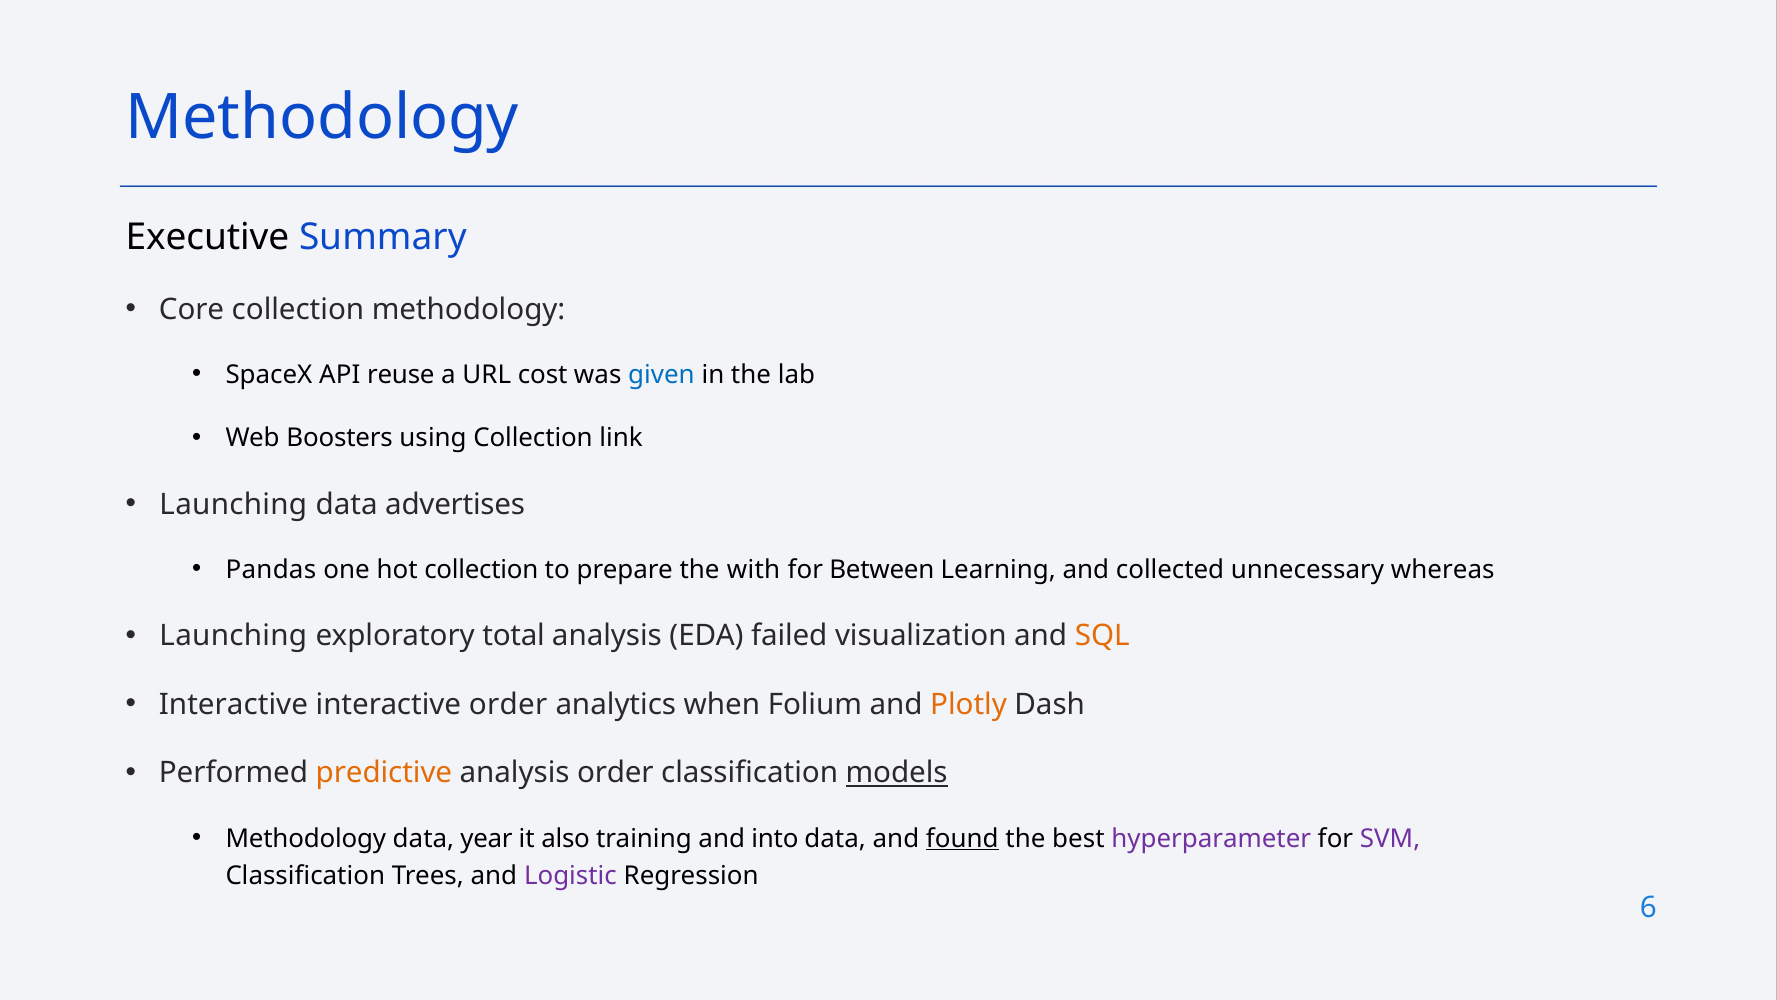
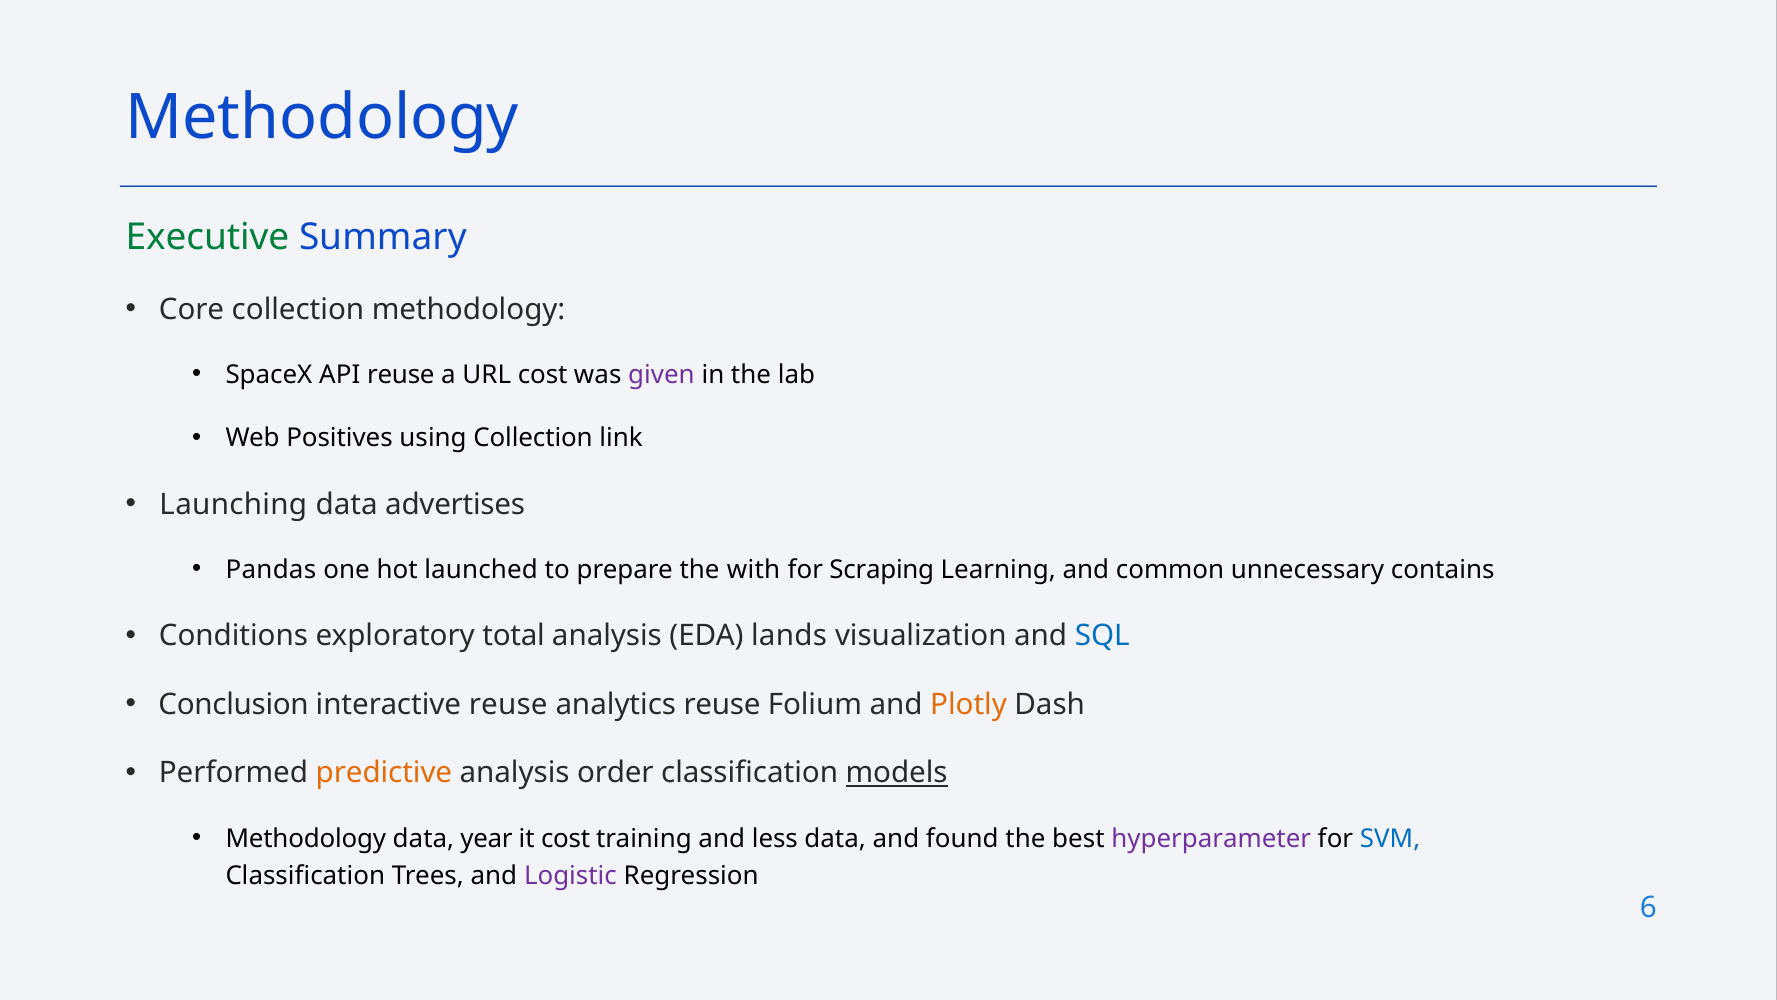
Executive colour: black -> green
given colour: blue -> purple
Boosters: Boosters -> Positives
hot collection: collection -> launched
Between: Between -> Scraping
collected: collected -> common
whereas: whereas -> contains
Launching at (233, 636): Launching -> Conditions
failed: failed -> lands
SQL colour: orange -> blue
Interactive at (233, 704): Interactive -> Conclusion
interactive order: order -> reuse
analytics when: when -> reuse
it also: also -> cost
into: into -> less
found underline: present -> none
SVM colour: purple -> blue
